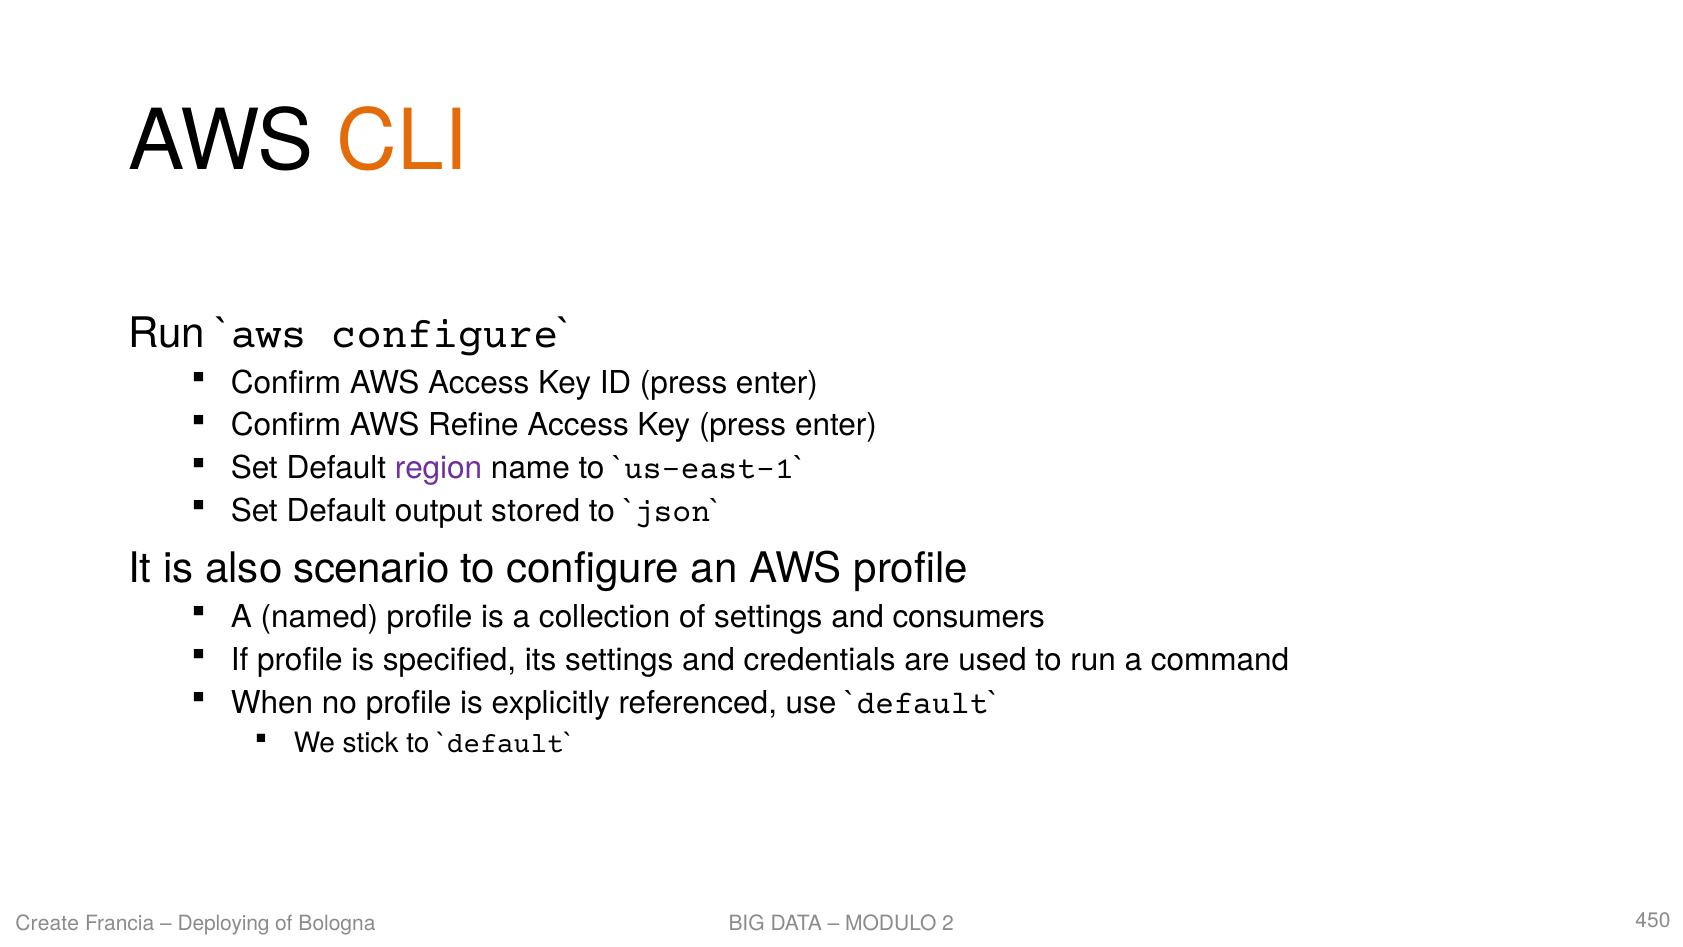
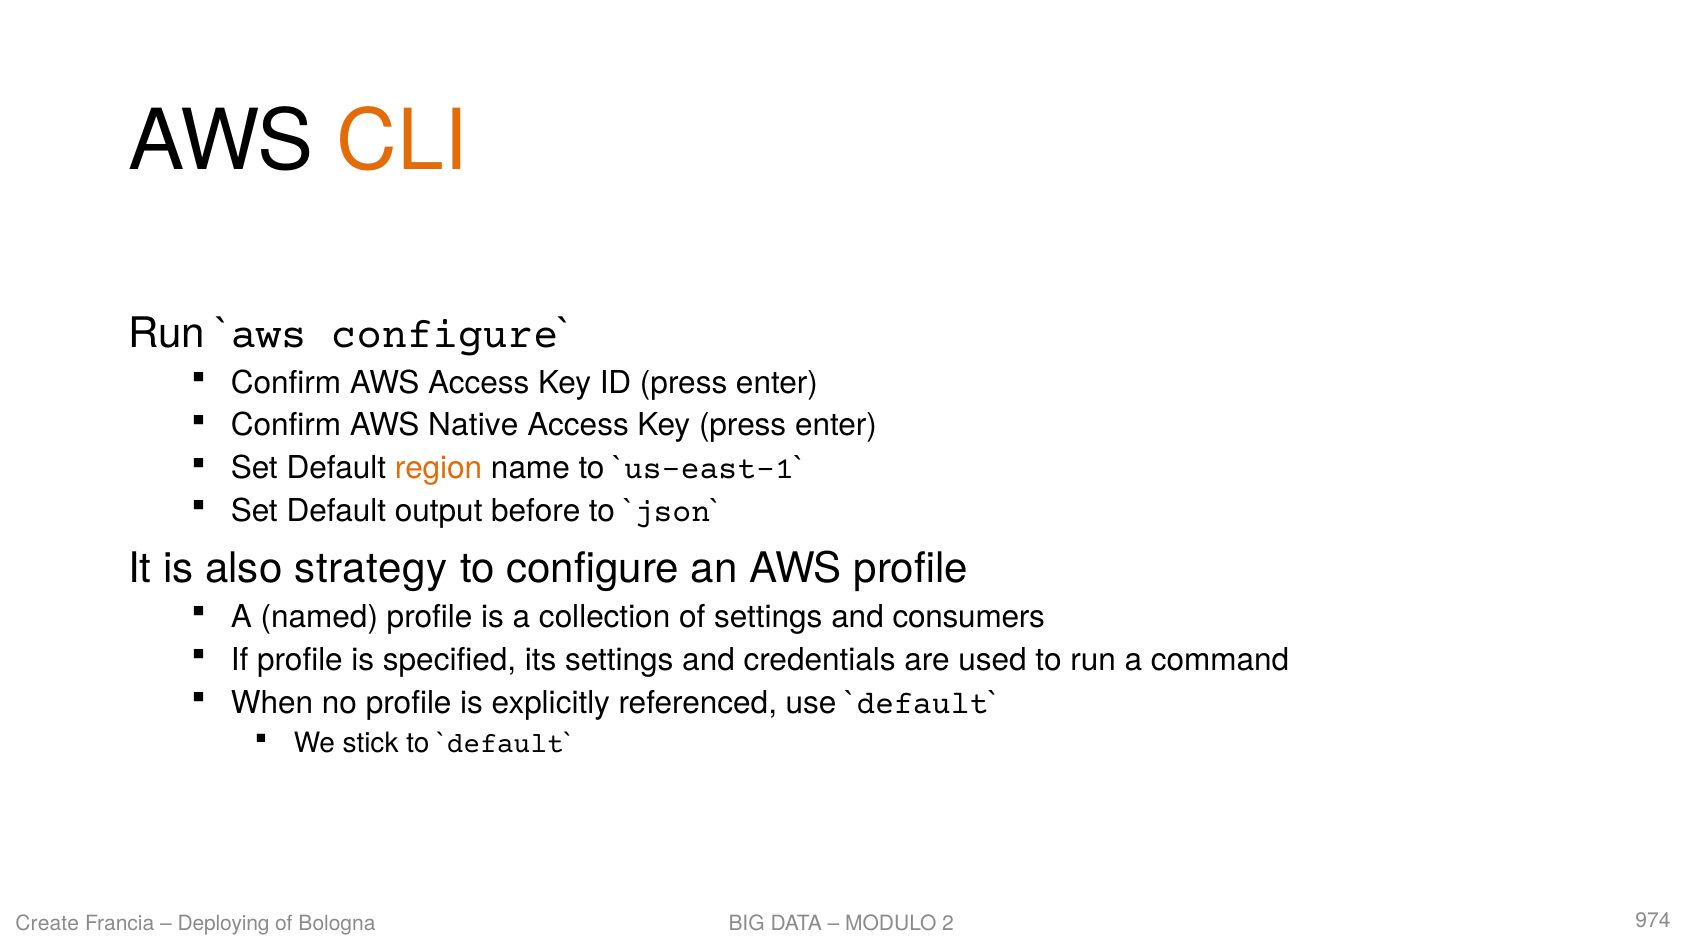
Refine: Refine -> Native
region colour: purple -> orange
stored: stored -> before
scenario: scenario -> strategy
450: 450 -> 974
